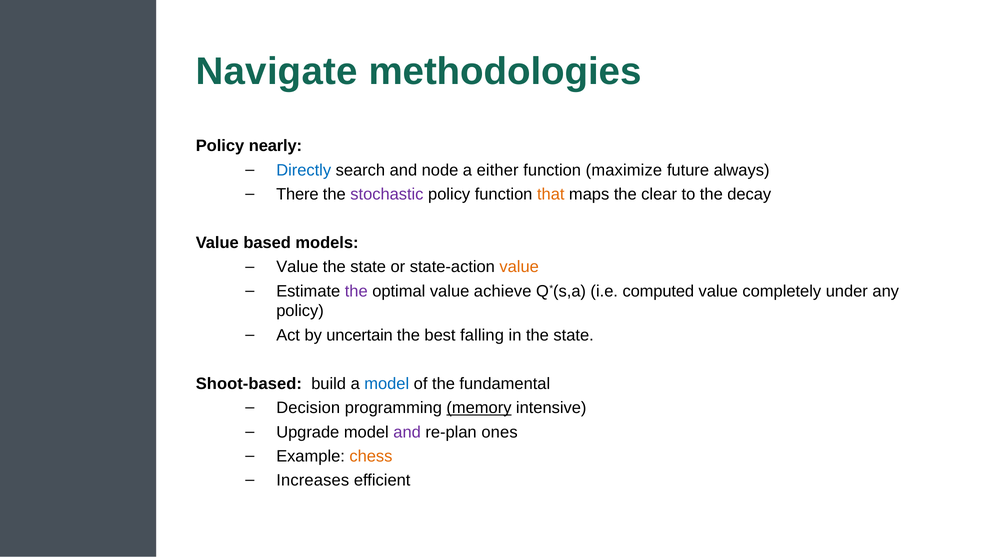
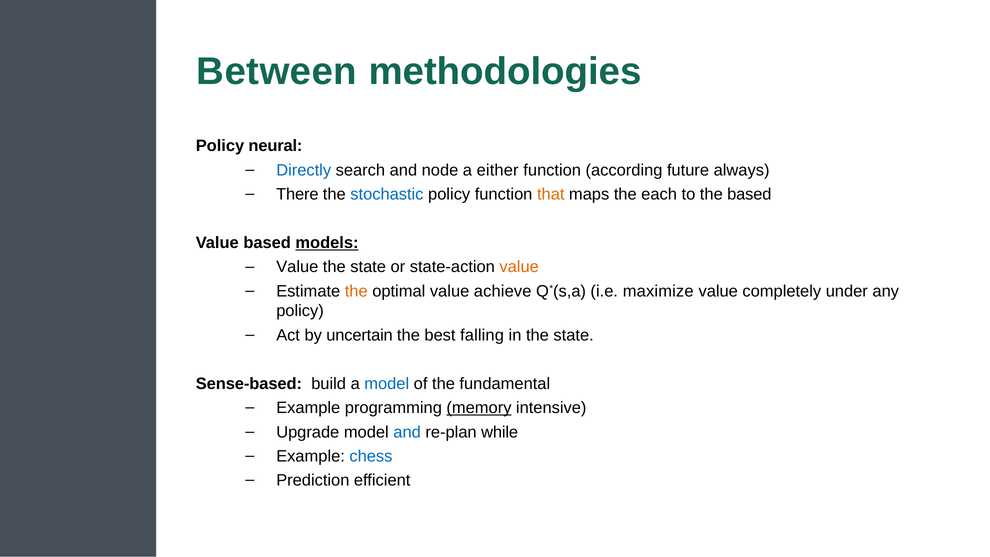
Navigate: Navigate -> Between
nearly: nearly -> neural
maximize: maximize -> according
stochastic colour: purple -> blue
clear: clear -> each
the decay: decay -> based
models underline: none -> present
the at (356, 291) colour: purple -> orange
computed: computed -> maximize
Shoot-based: Shoot-based -> Sense-based
Decision at (308, 408): Decision -> Example
and at (407, 432) colour: purple -> blue
ones: ones -> while
chess colour: orange -> blue
Increases: Increases -> Prediction
